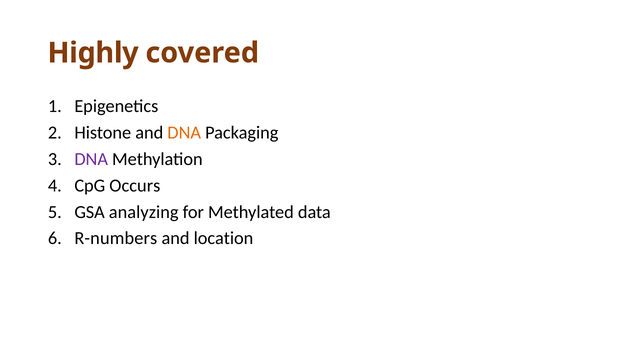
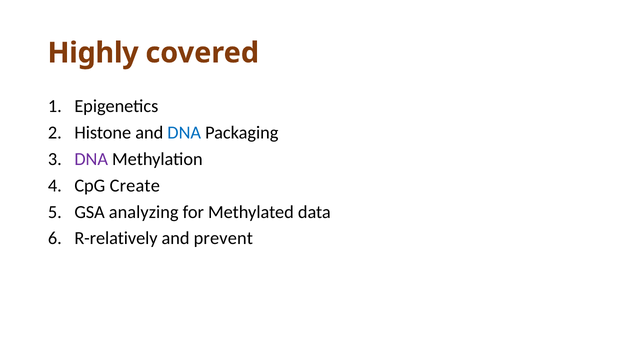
DNA at (184, 133) colour: orange -> blue
Occurs: Occurs -> Create
R-numbers: R-numbers -> R-relatively
location: location -> prevent
